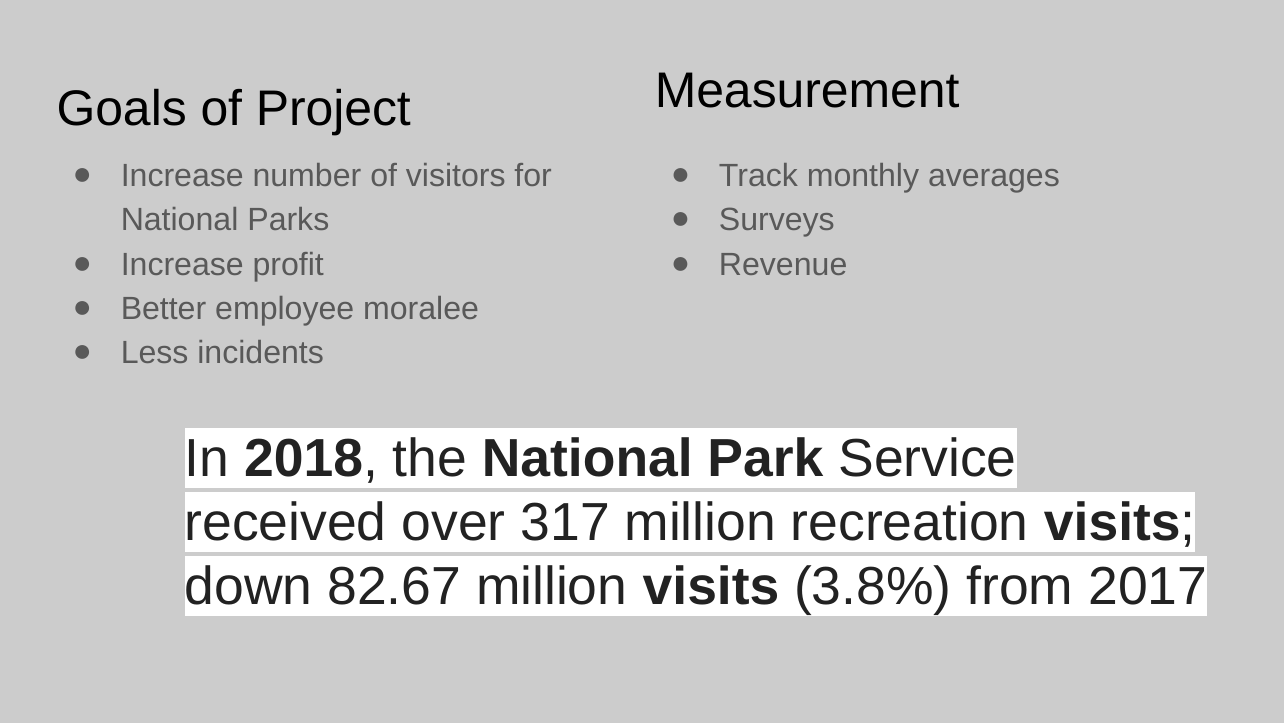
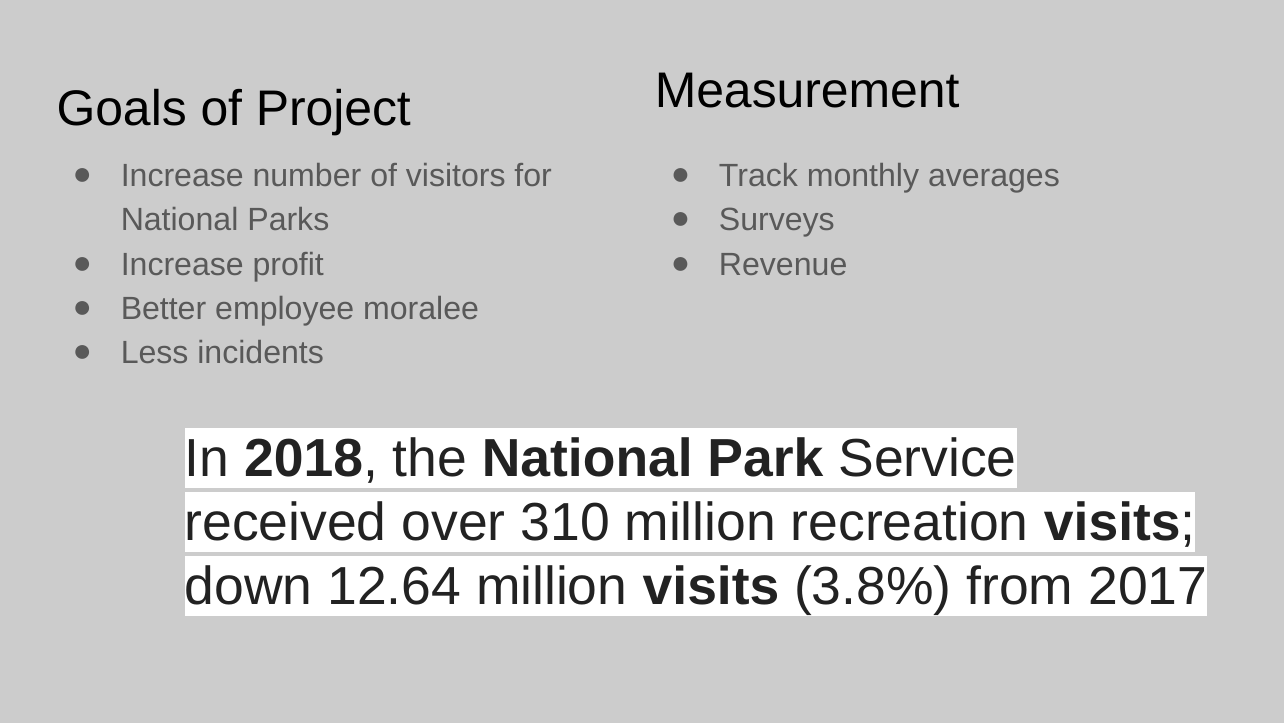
317: 317 -> 310
82.67: 82.67 -> 12.64
